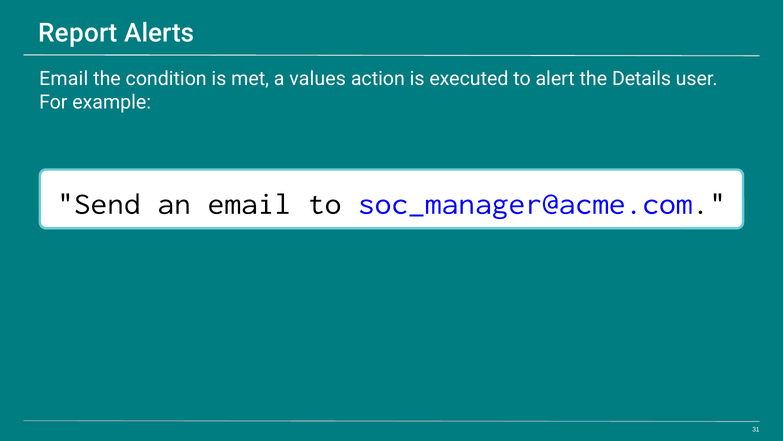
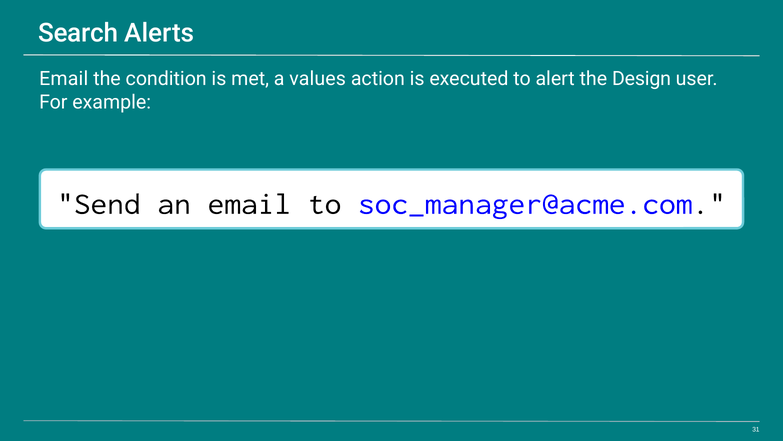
Report: Report -> Search
Details: Details -> Design
